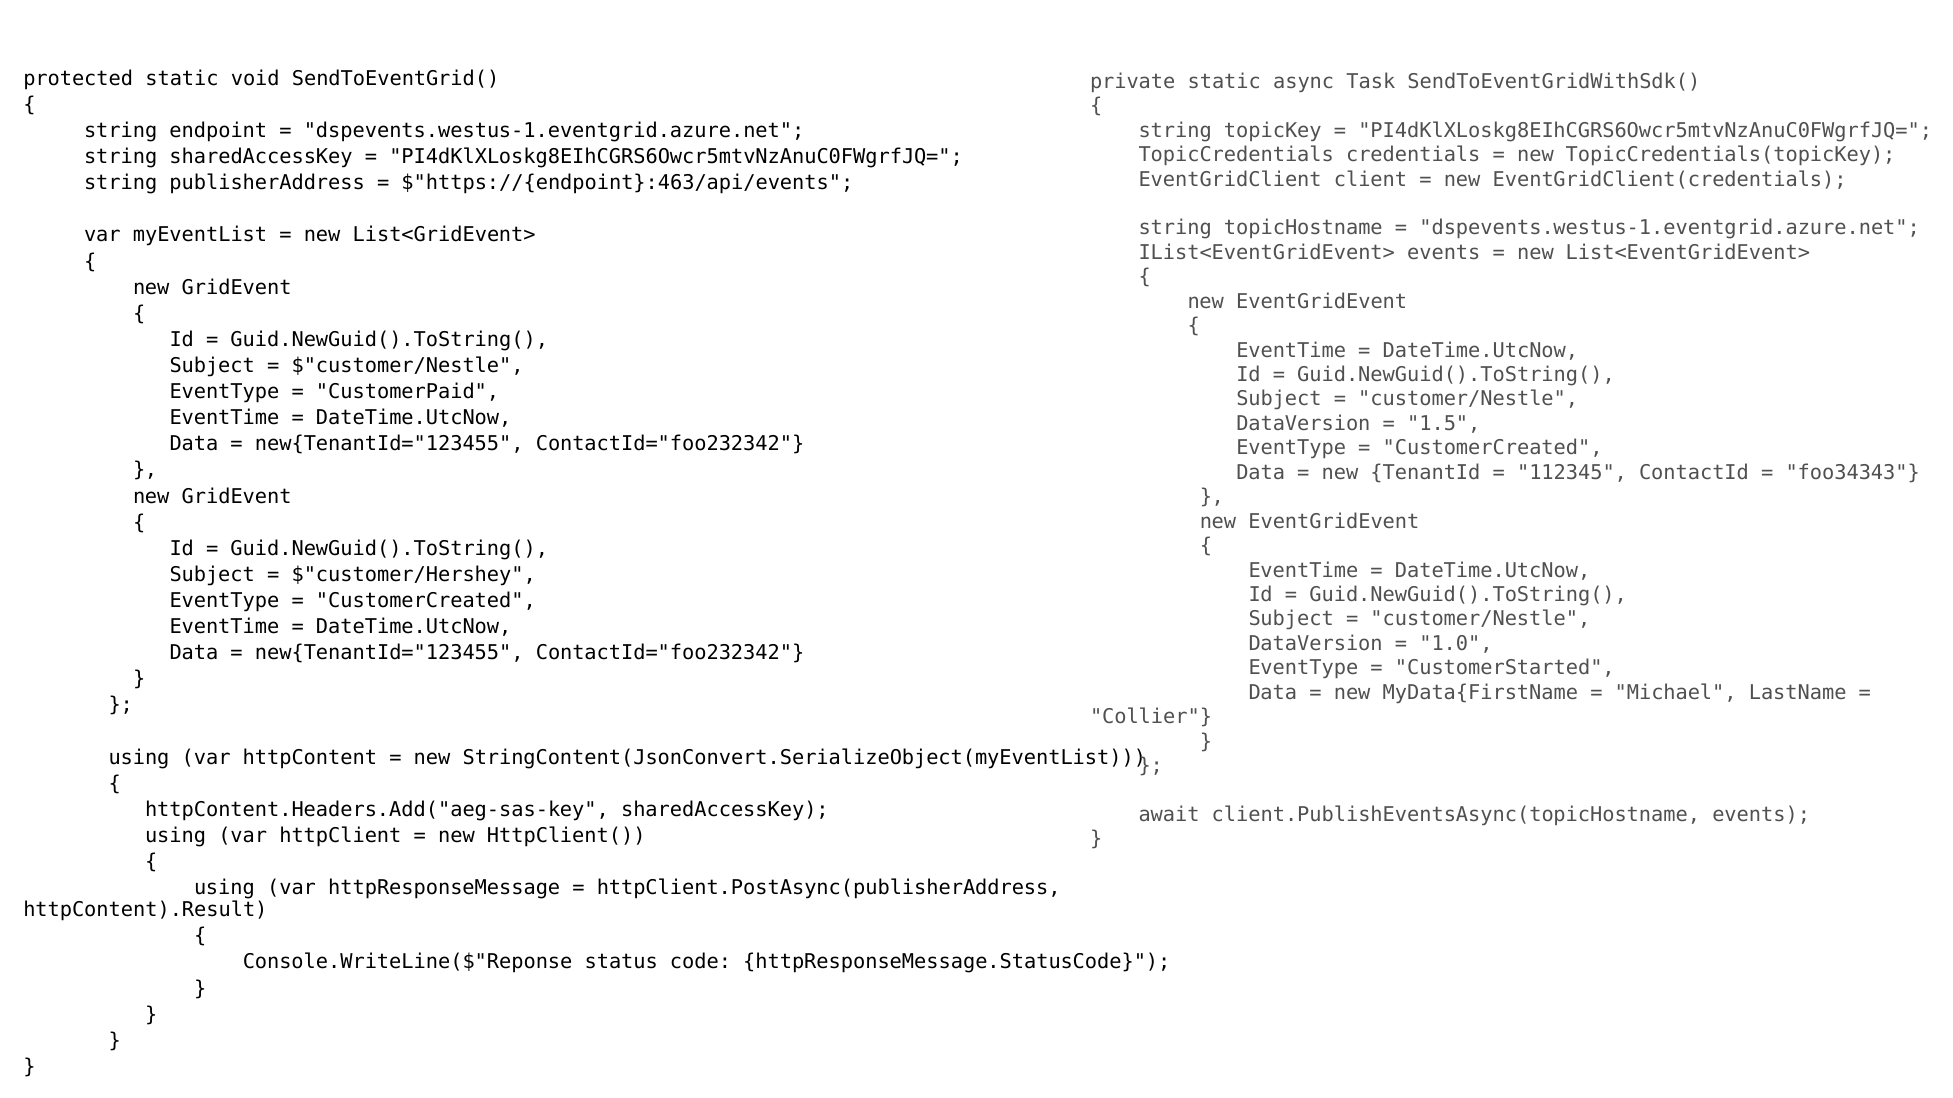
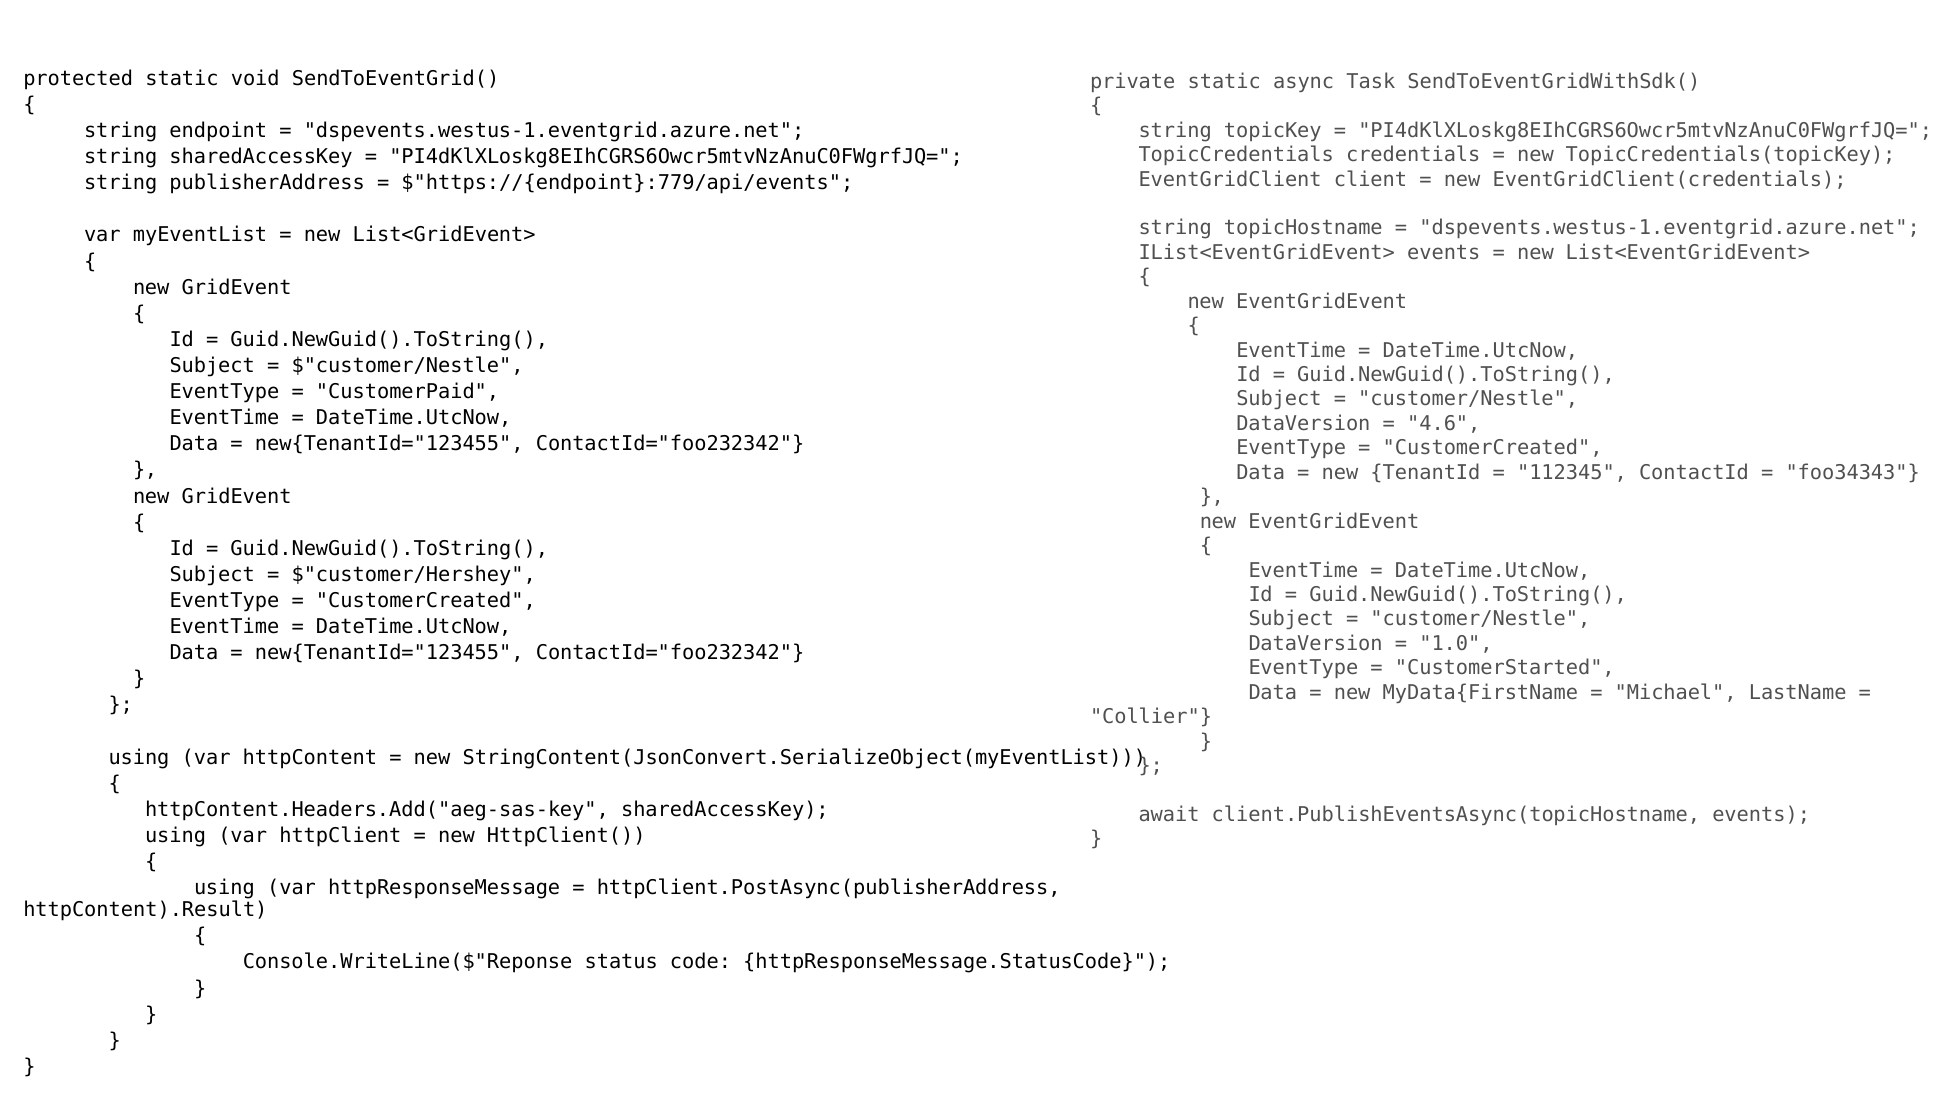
$"https://{endpoint}:463/api/events: $"https://{endpoint}:463/api/events -> $"https://{endpoint}:779/api/events
1.5: 1.5 -> 4.6
